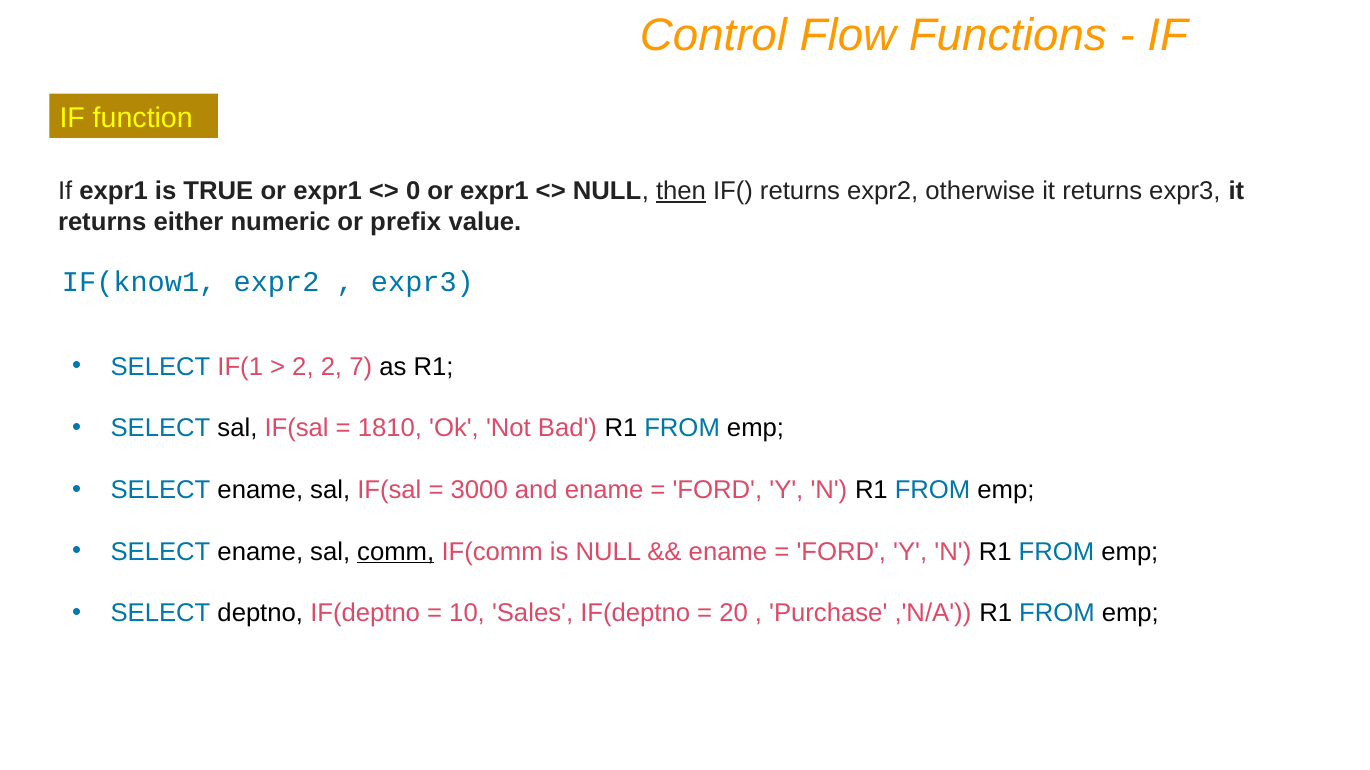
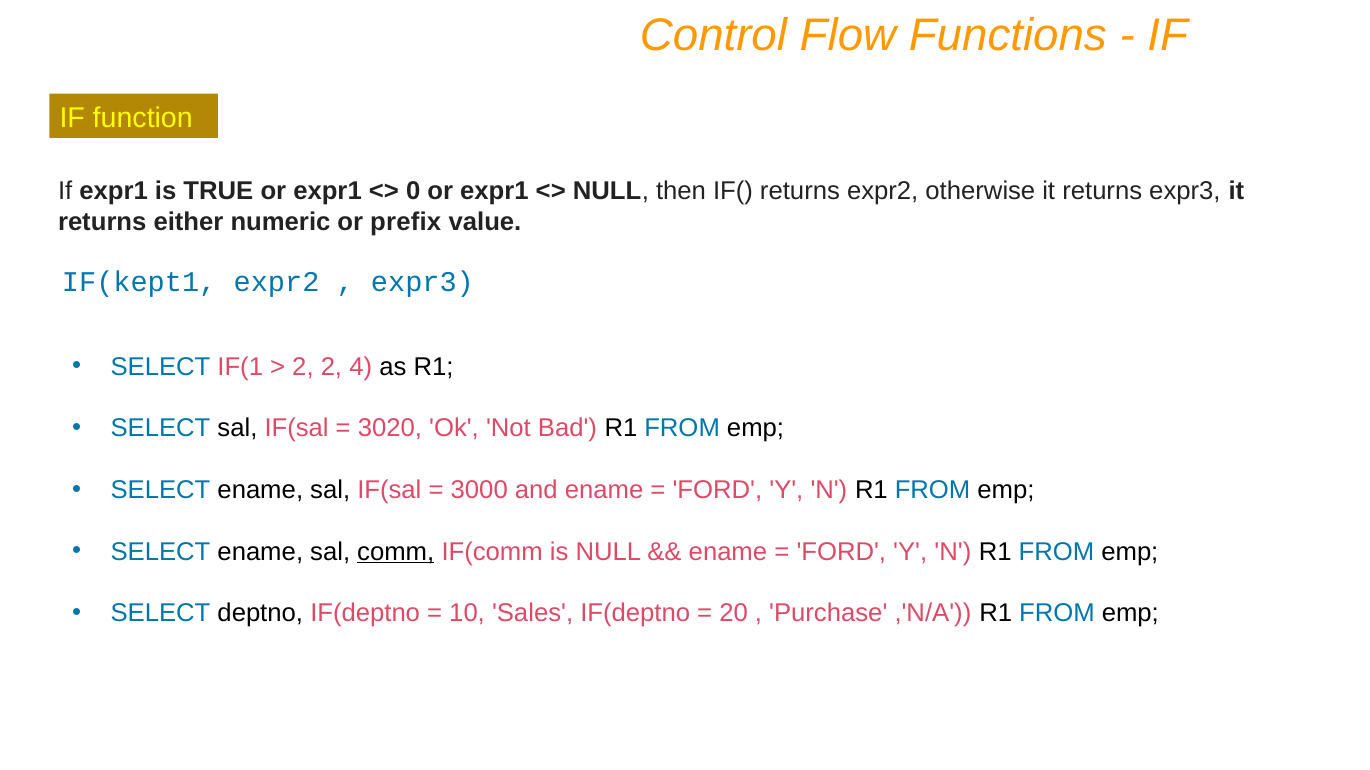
then underline: present -> none
IF(know1: IF(know1 -> IF(kept1
7: 7 -> 4
1810: 1810 -> 3020
